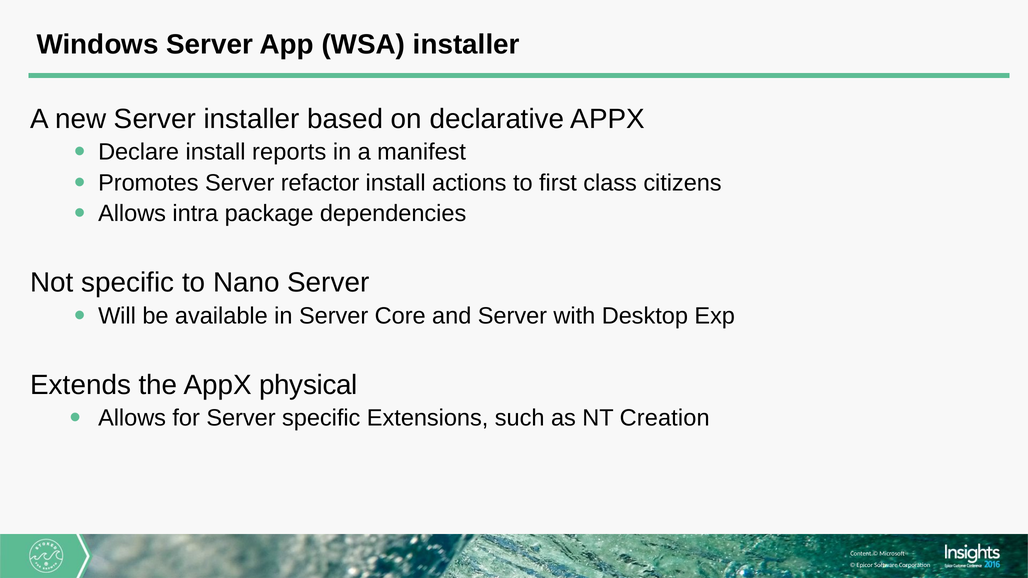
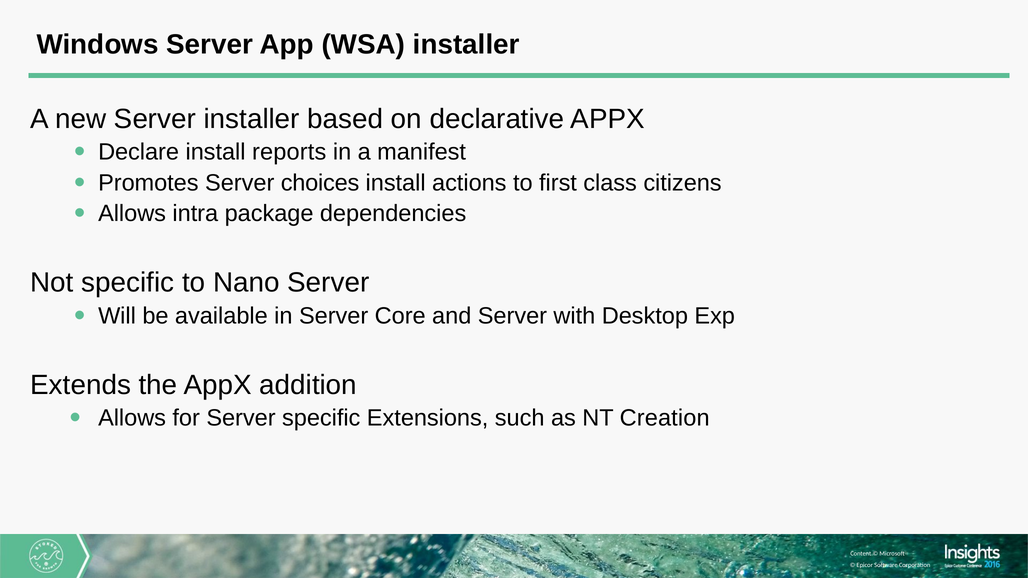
refactor: refactor -> choices
physical: physical -> addition
